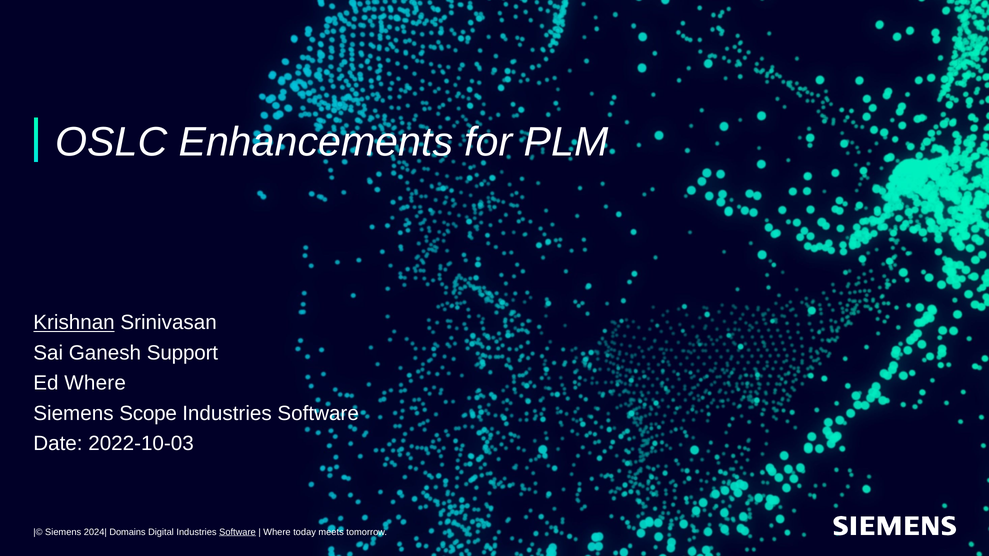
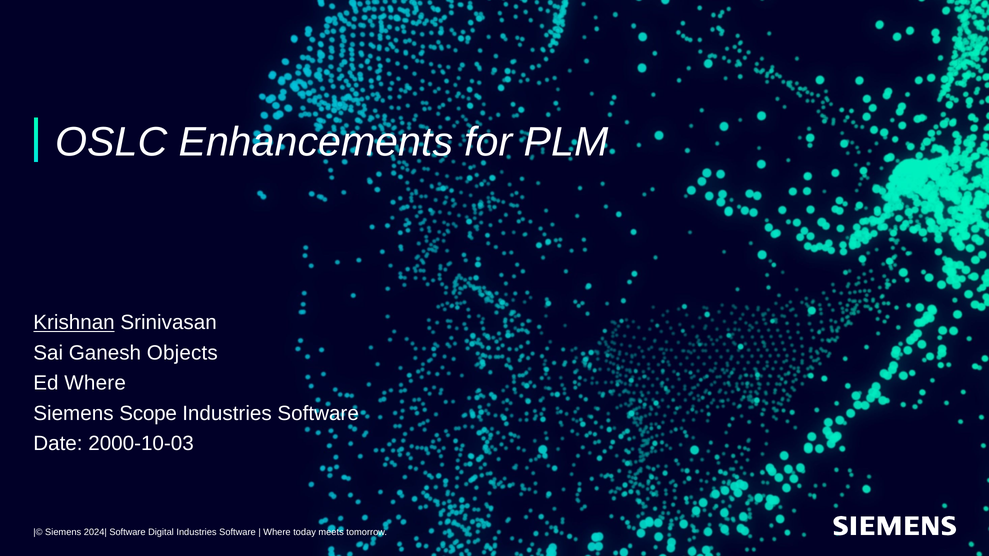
Support: Support -> Objects
2022-10-03: 2022-10-03 -> 2000-10-03
Domains at (127, 532): Domains -> Software
Software at (237, 532) underline: present -> none
